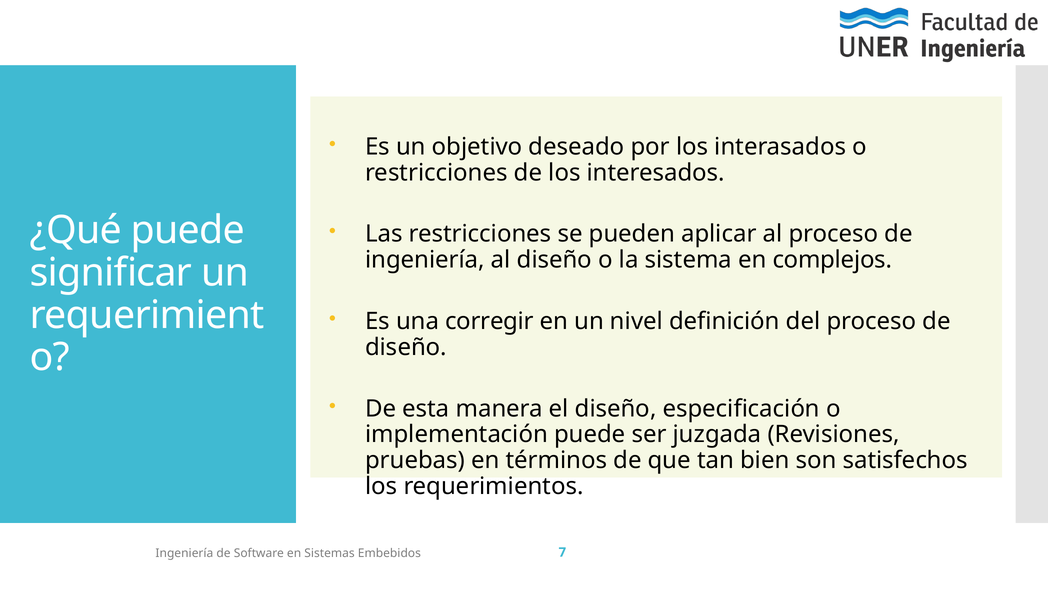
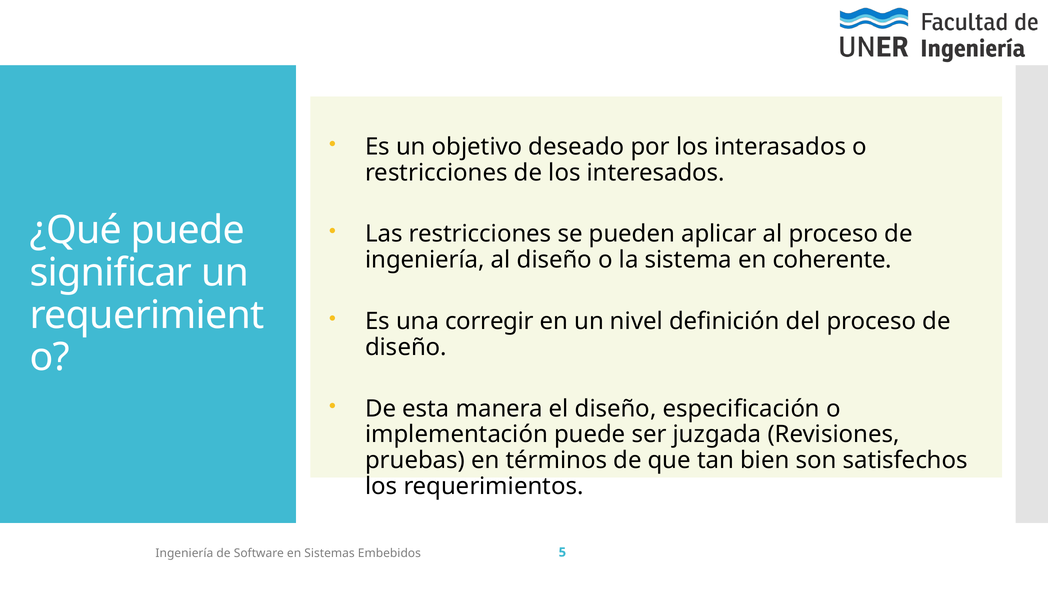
complejos: complejos -> coherente
7: 7 -> 5
